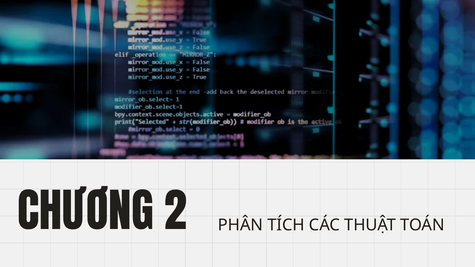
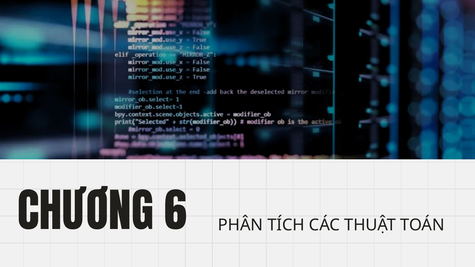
2: 2 -> 6
